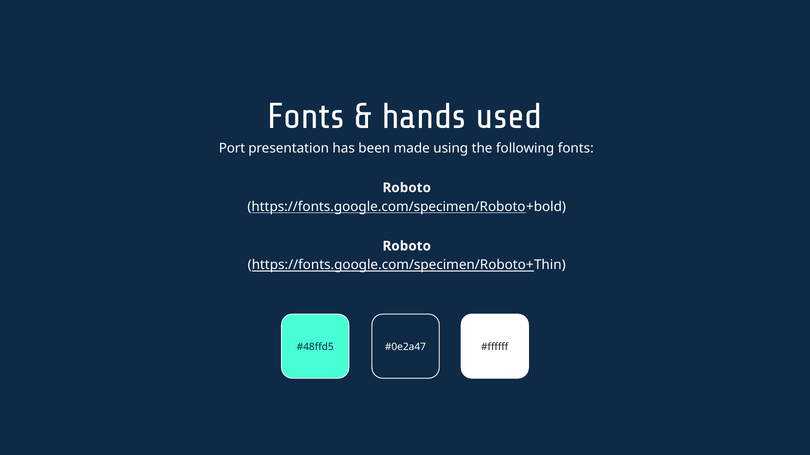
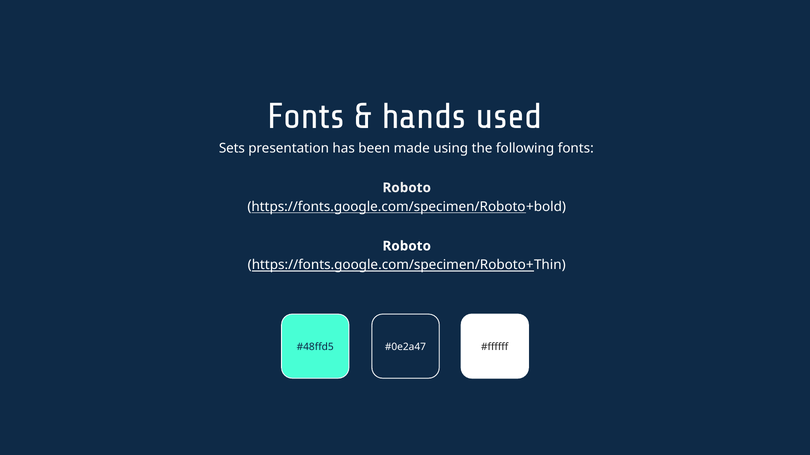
Port: Port -> Sets
